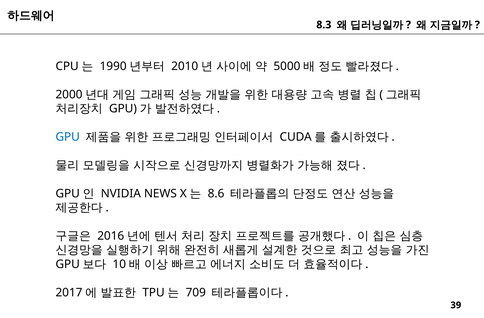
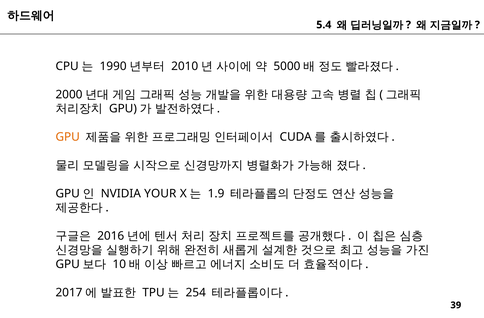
8.3: 8.3 -> 5.4
GPU colour: blue -> orange
NEWS: NEWS -> YOUR
8.6: 8.6 -> 1.9
709: 709 -> 254
